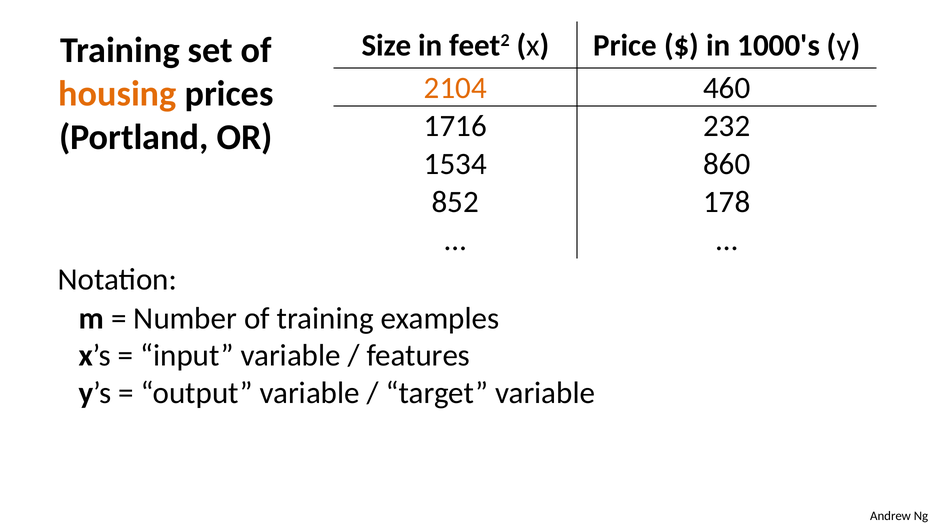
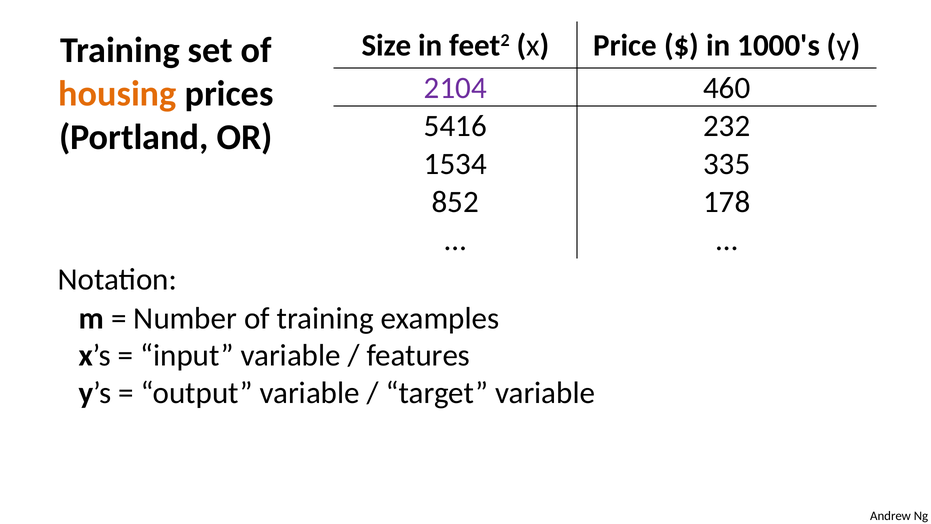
2104 colour: orange -> purple
1716: 1716 -> 5416
860: 860 -> 335
